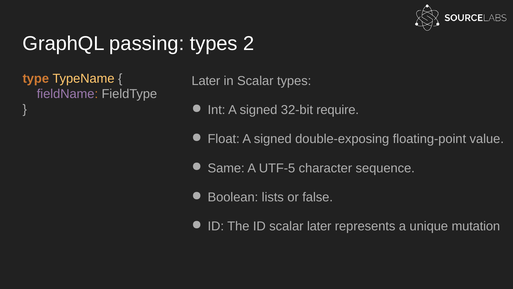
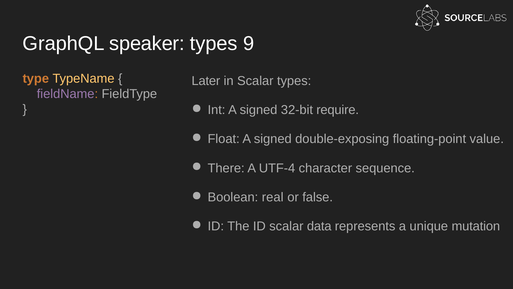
passing: passing -> speaker
2: 2 -> 9
Same: Same -> There
UTF‐5: UTF‐5 -> UTF‐4
lists: lists -> real
scalar later: later -> data
